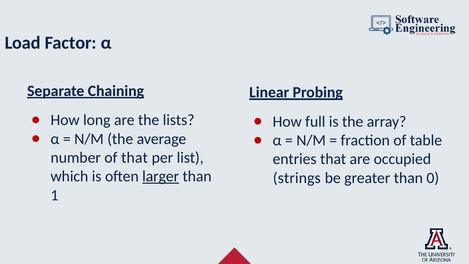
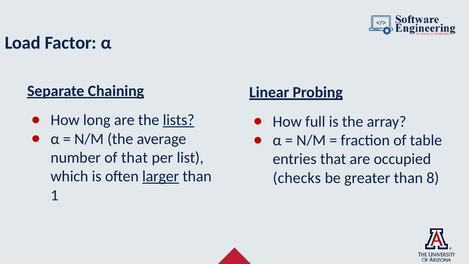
lists underline: none -> present
strings: strings -> checks
0: 0 -> 8
